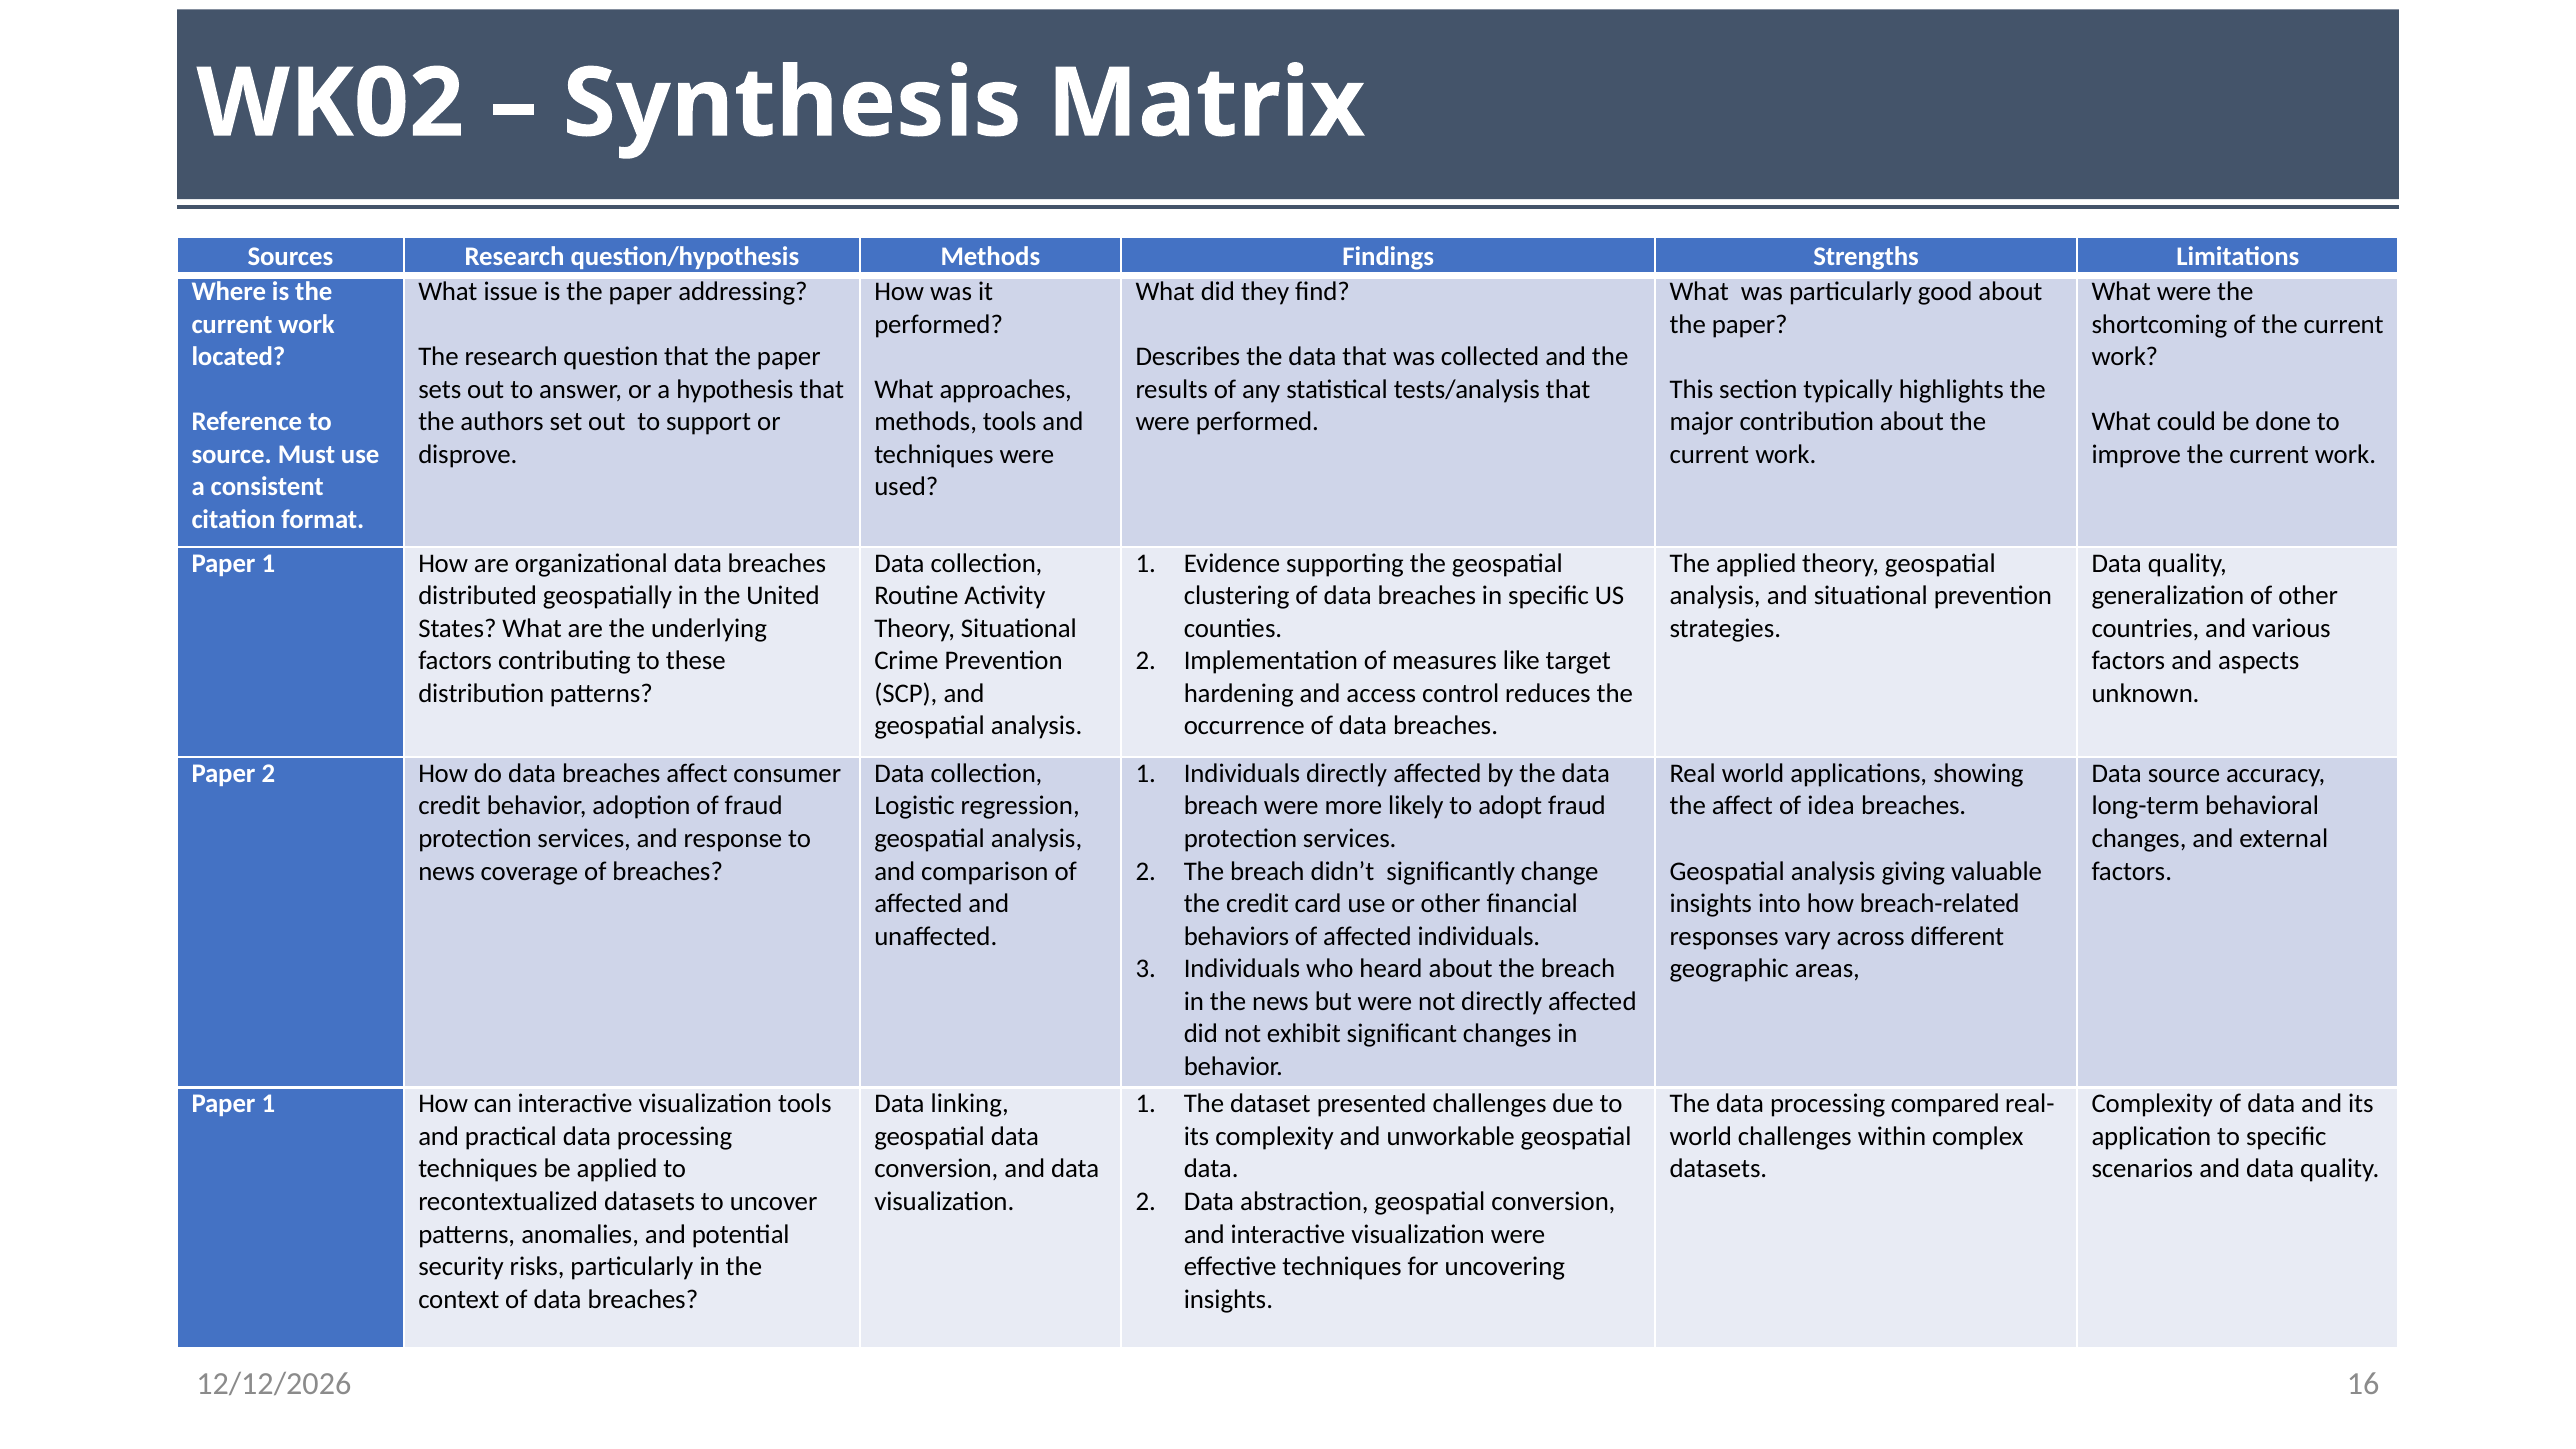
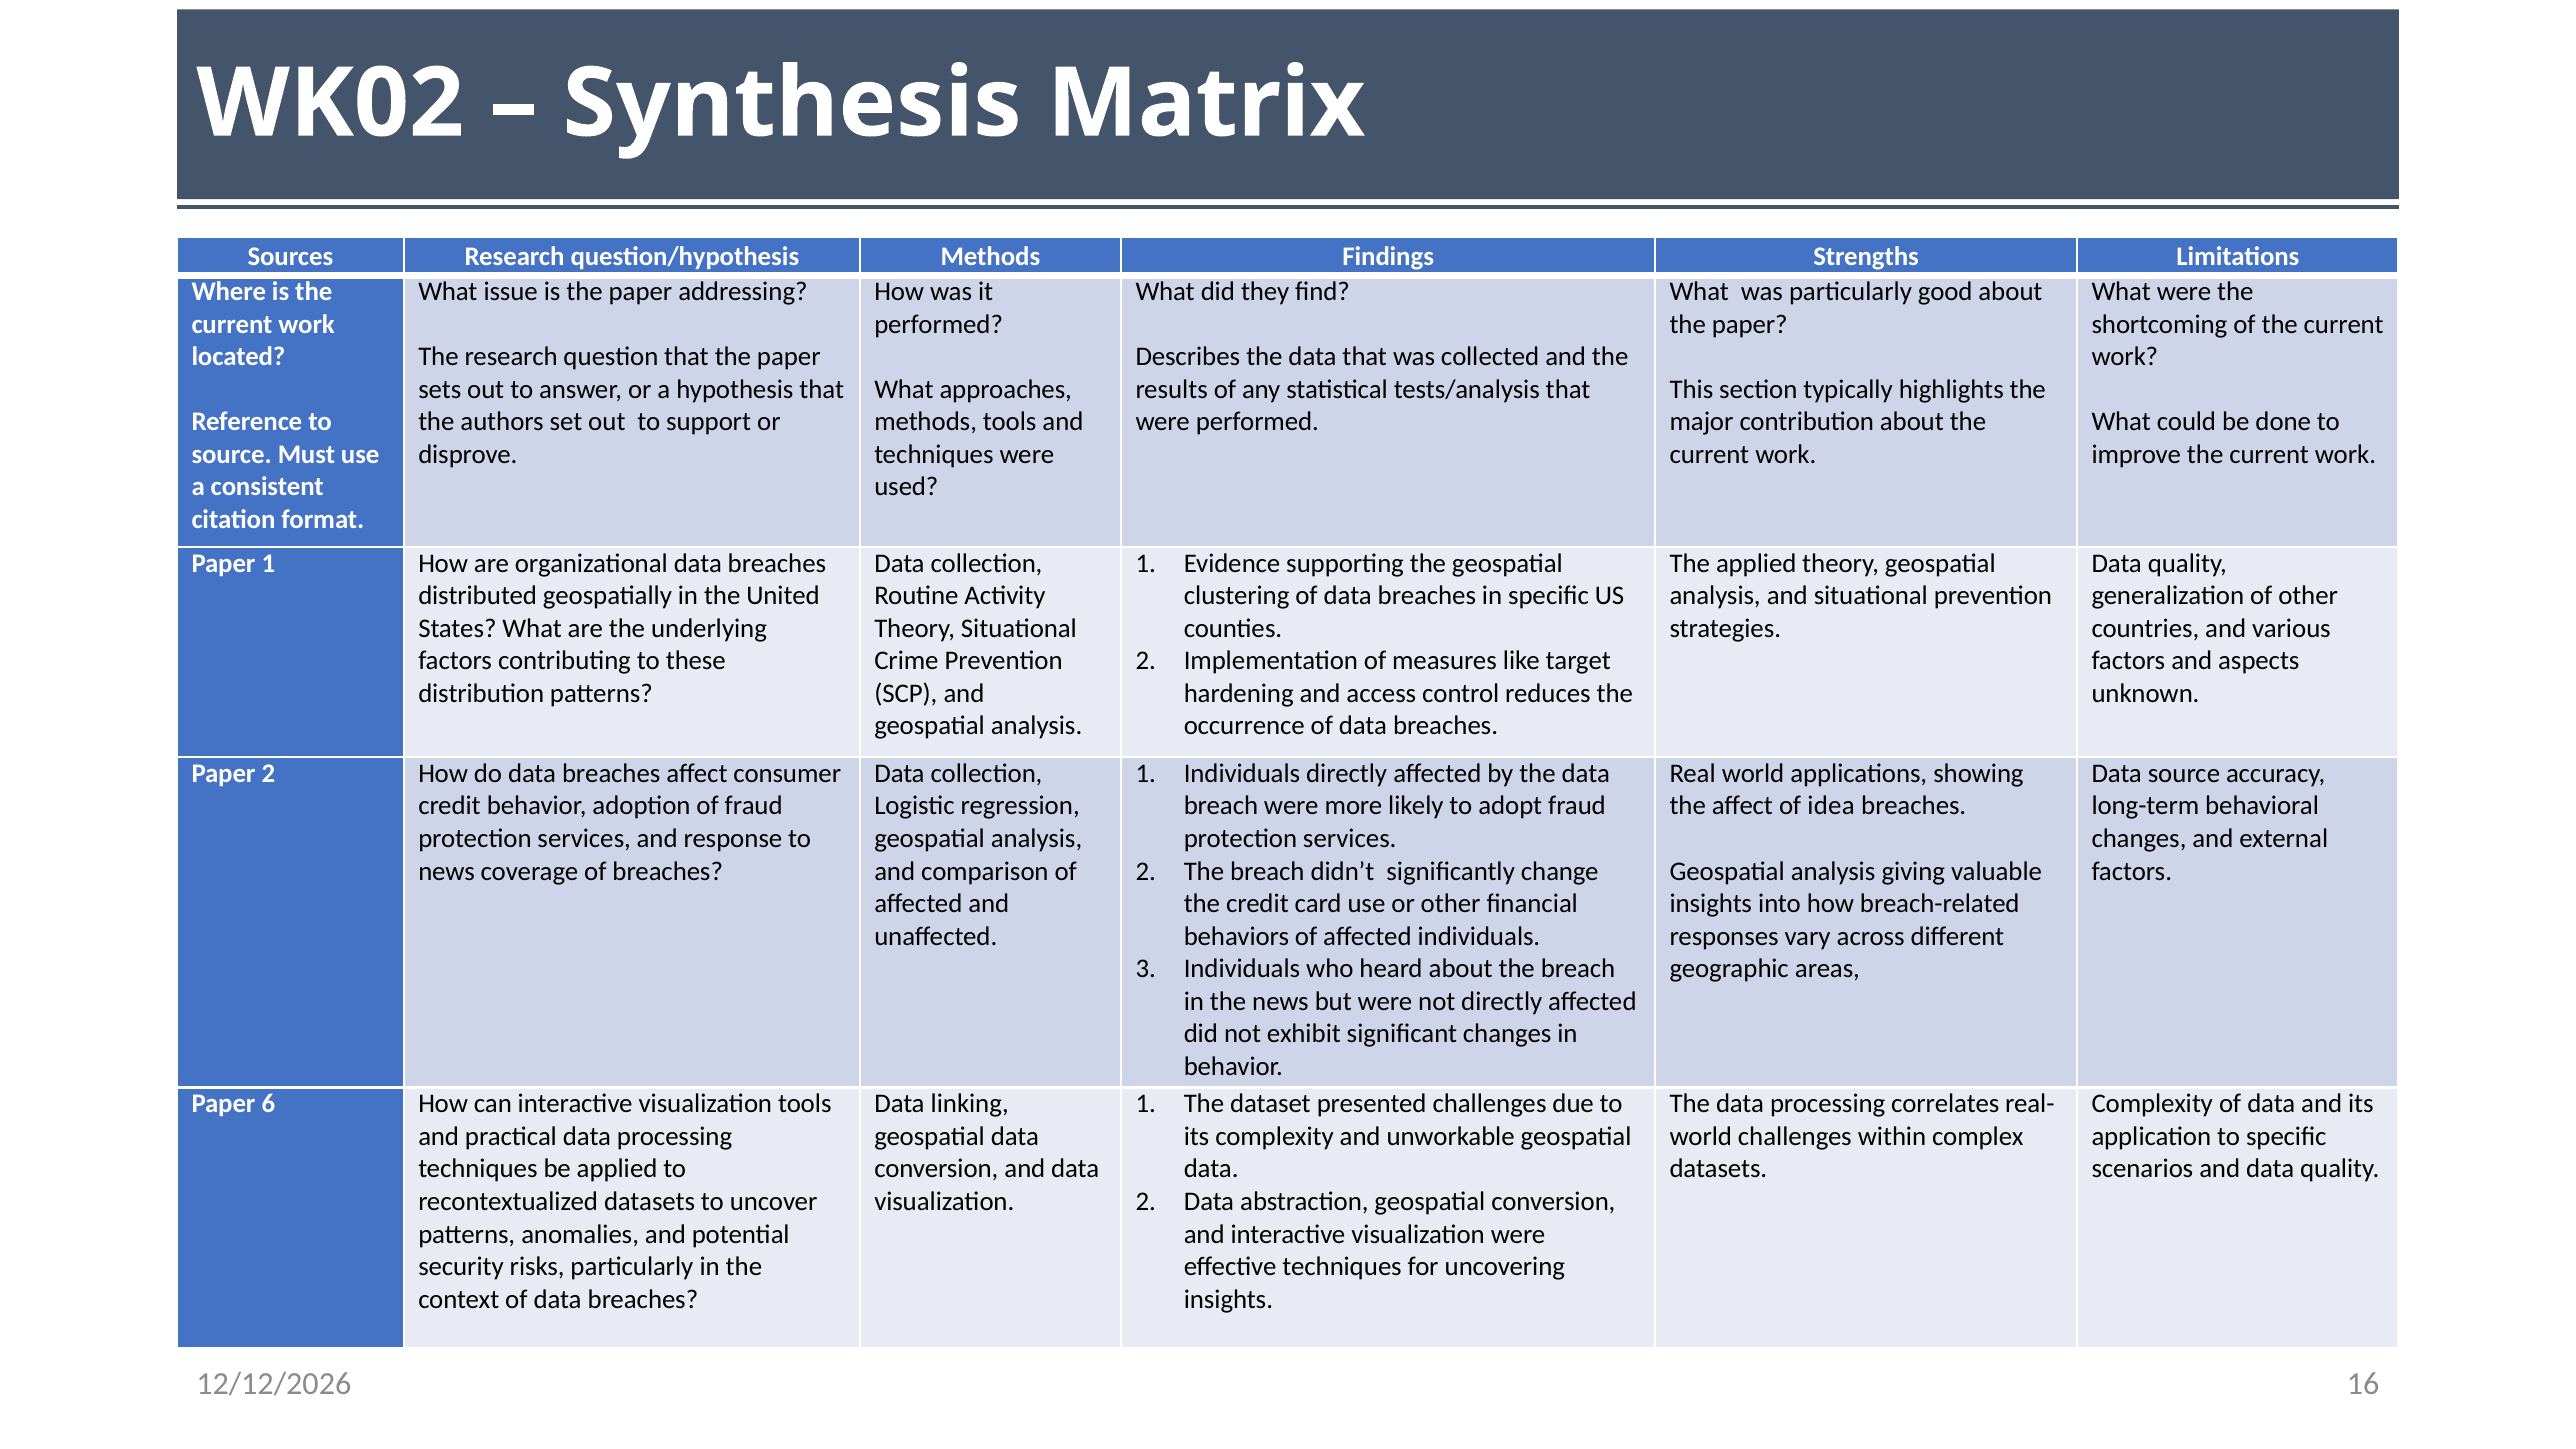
1 at (268, 1104): 1 -> 6
compared: compared -> correlates
